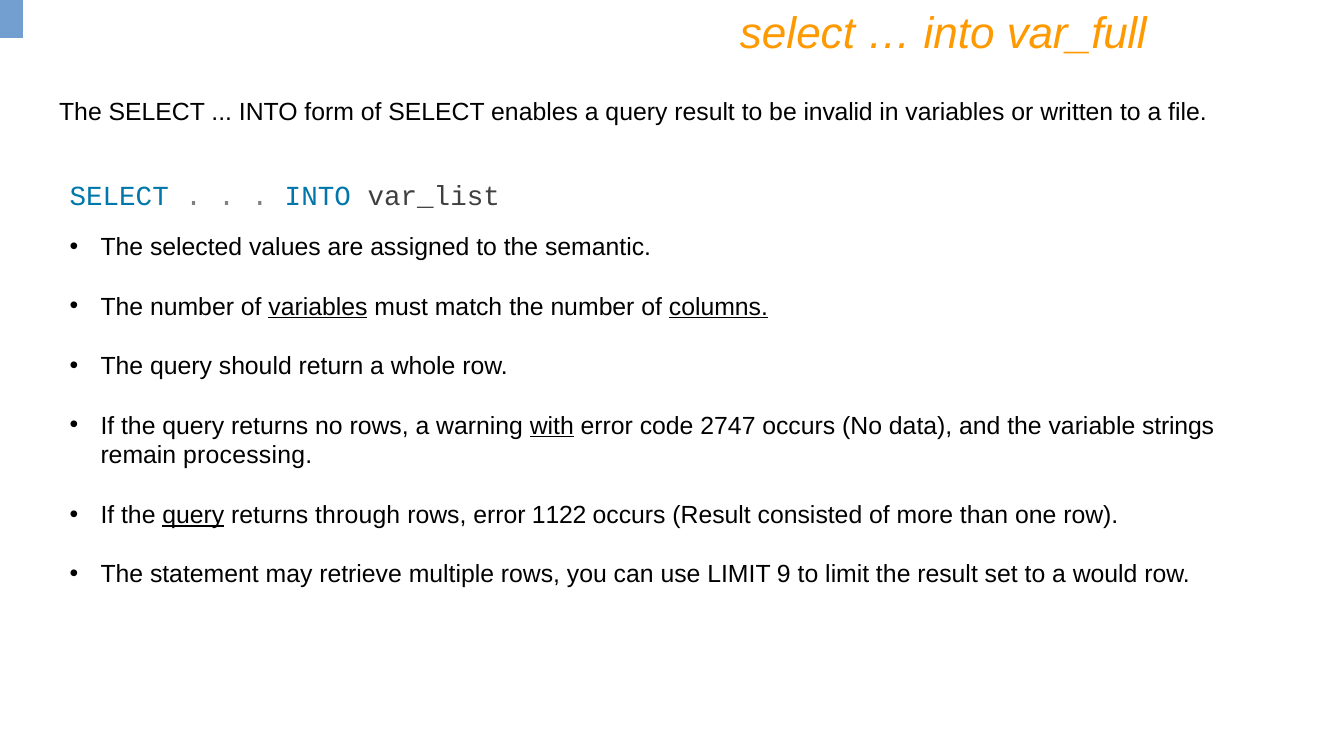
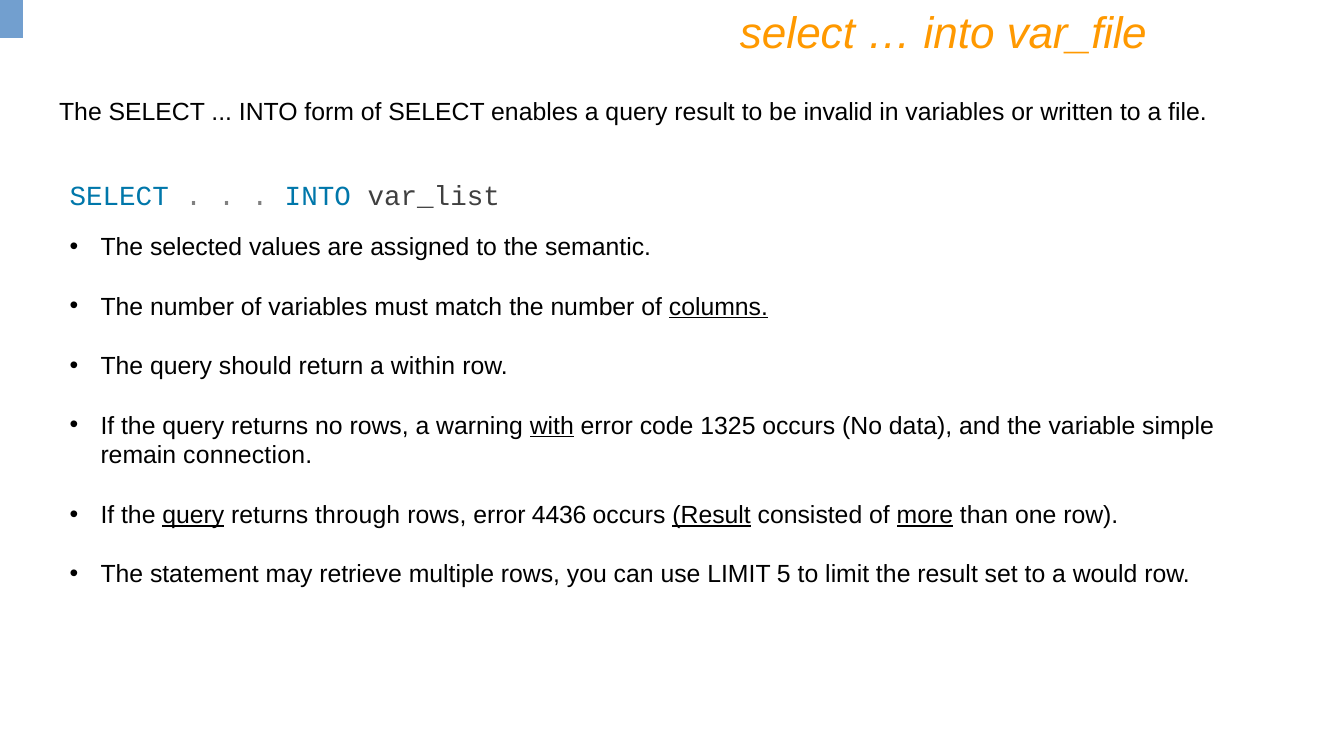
var_full: var_full -> var_file
variables at (318, 307) underline: present -> none
whole: whole -> within
2747: 2747 -> 1325
strings: strings -> simple
processing: processing -> connection
1122: 1122 -> 4436
Result at (712, 515) underline: none -> present
more underline: none -> present
9: 9 -> 5
